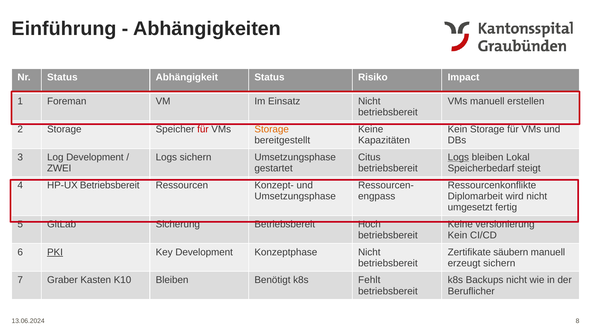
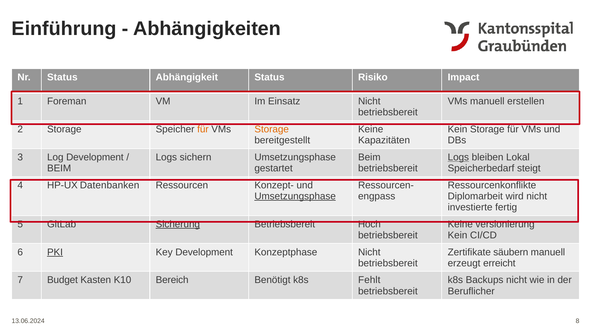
für at (203, 129) colour: red -> orange
Citus at (369, 157): Citus -> Beim
ZWEI at (59, 168): ZWEI -> BEIM
HP-UX Betriebsbereit: Betriebsbereit -> Datenbanken
Umsetzungsphase at (295, 196) underline: none -> present
umgesetzt: umgesetzt -> investierte
Sicherung underline: none -> present
erzeugt sichern: sichern -> erreicht
Graber: Graber -> Budget
K10 Bleiben: Bleiben -> Bereich
